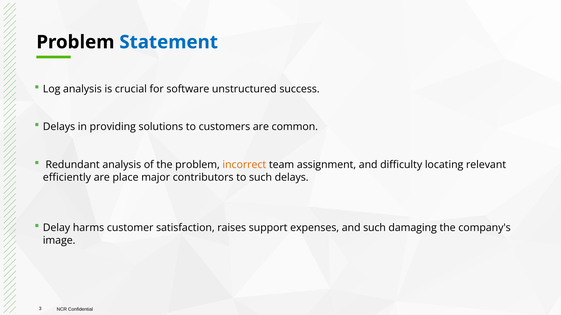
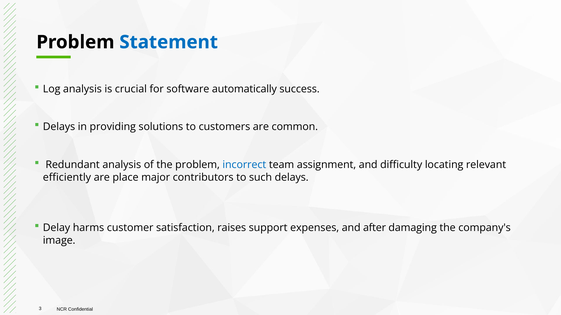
unstructured: unstructured -> automatically
incorrect colour: orange -> blue
and such: such -> after
